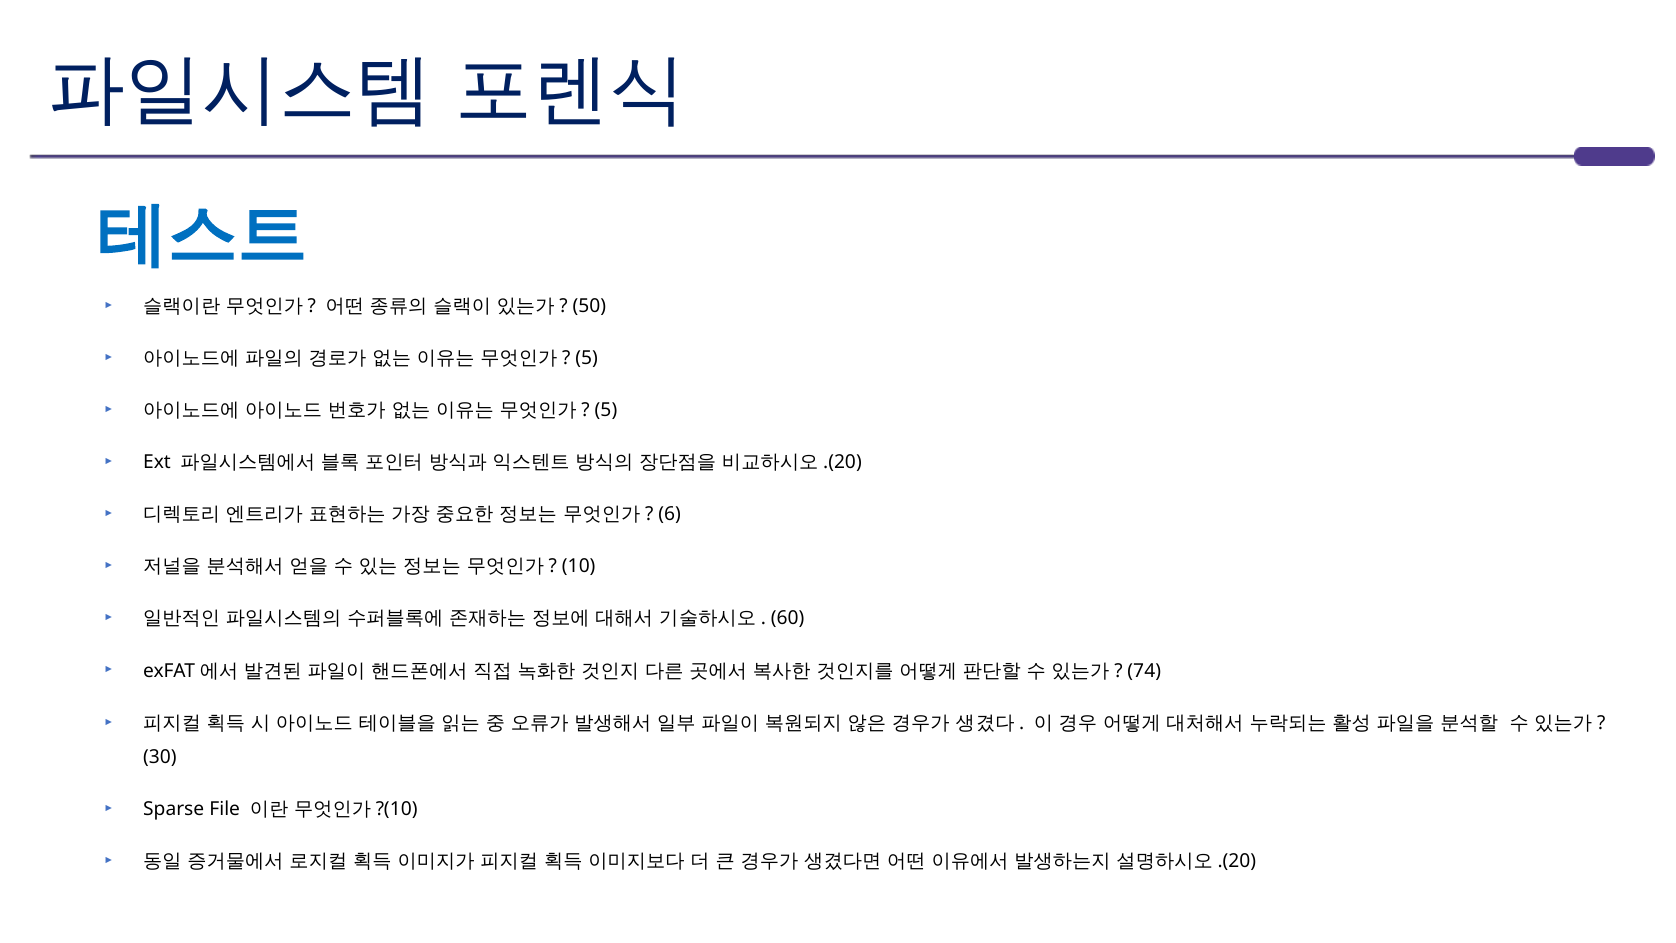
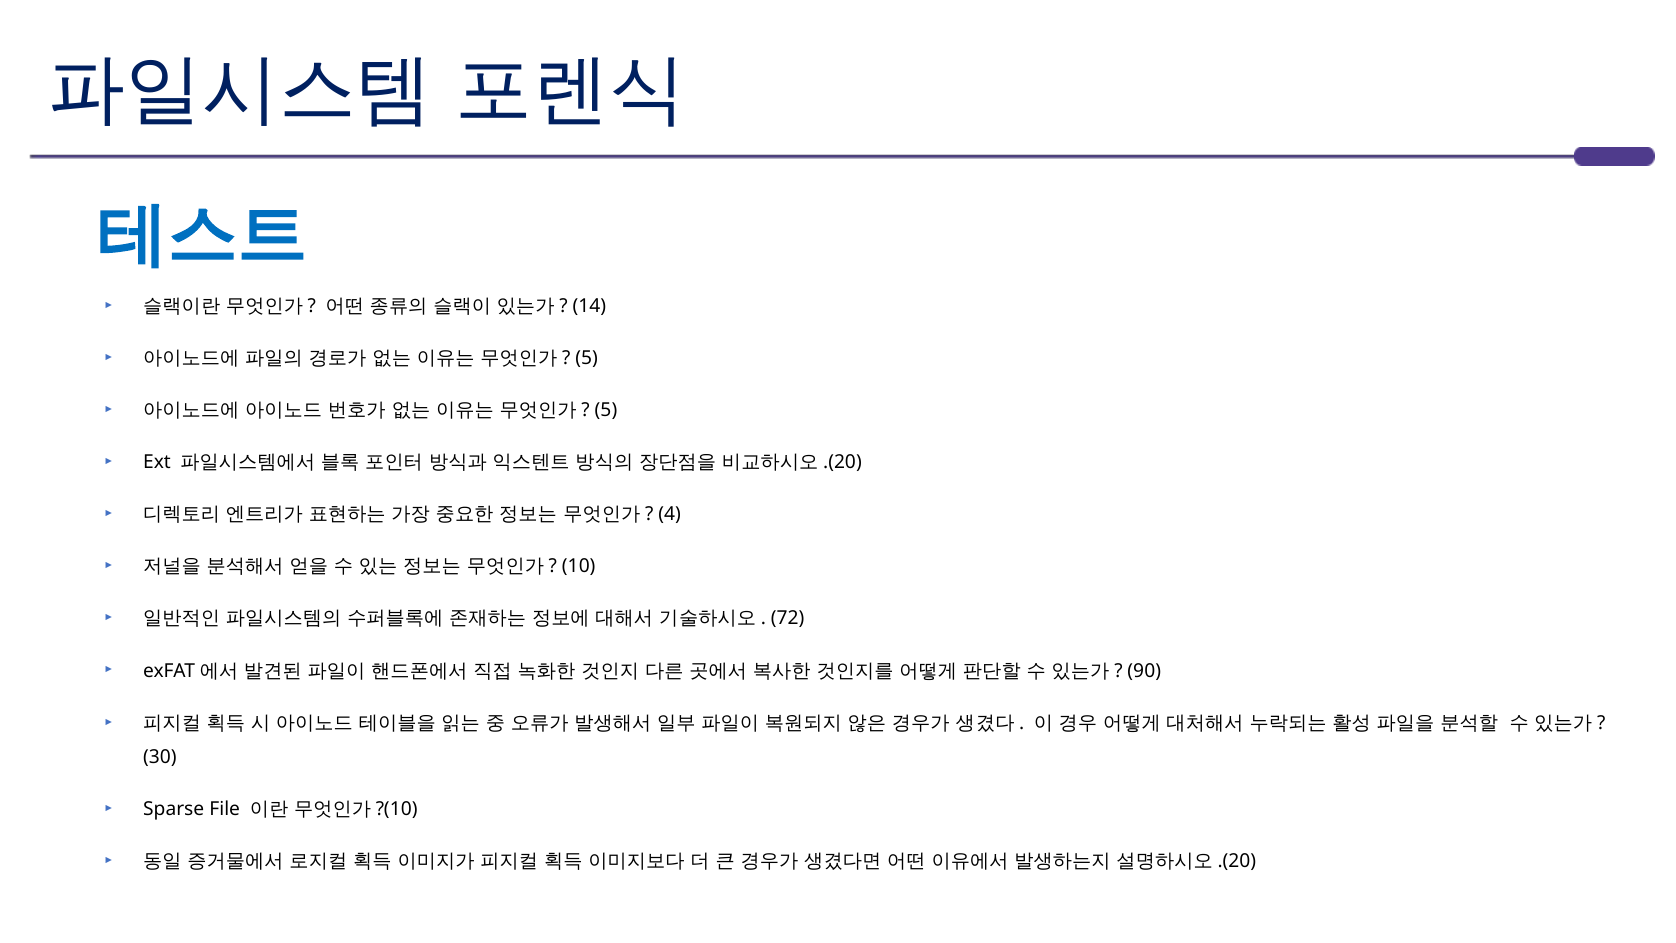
50: 50 -> 14
6: 6 -> 4
60: 60 -> 72
74: 74 -> 90
